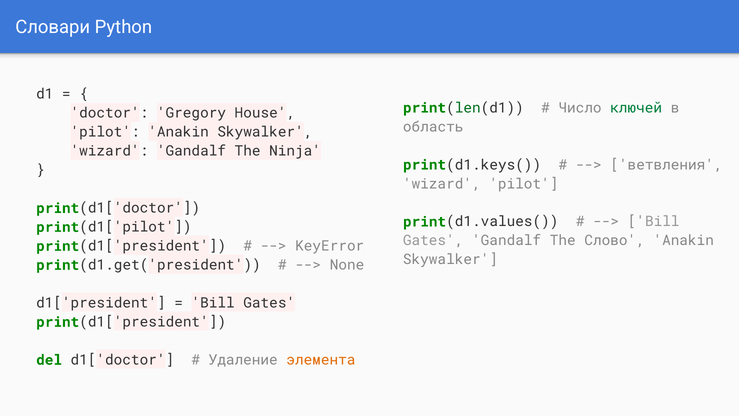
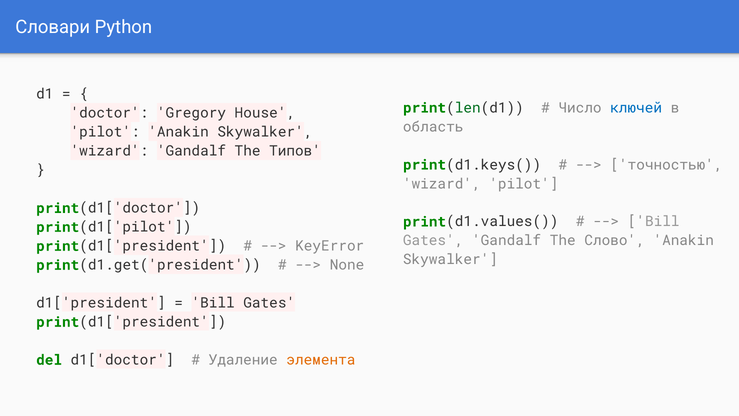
ключей colour: green -> blue
Ninja: Ninja -> Типов
ветвления: ветвления -> точностью
